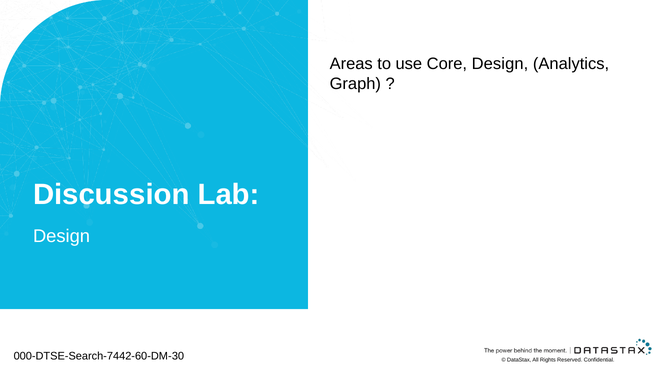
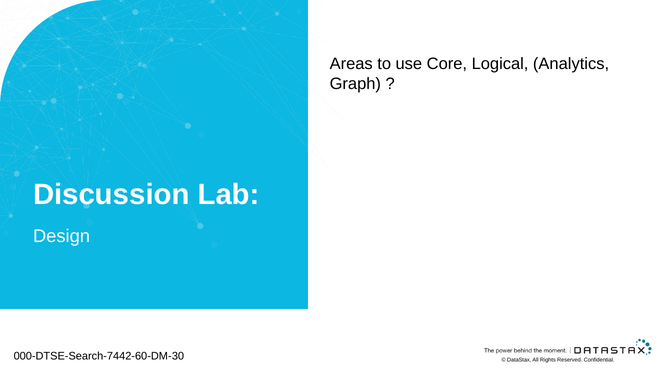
Core Design: Design -> Logical
